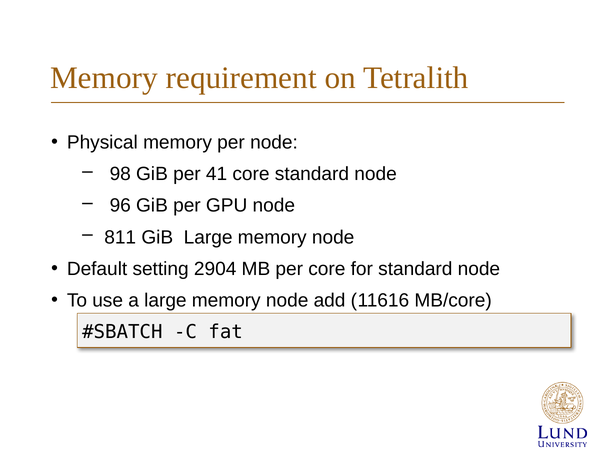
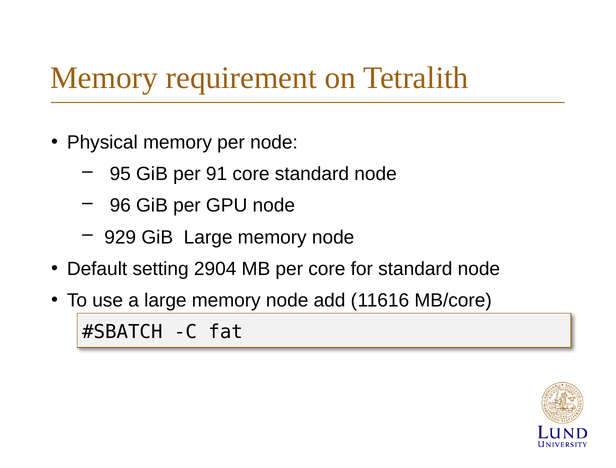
98: 98 -> 95
41: 41 -> 91
811: 811 -> 929
